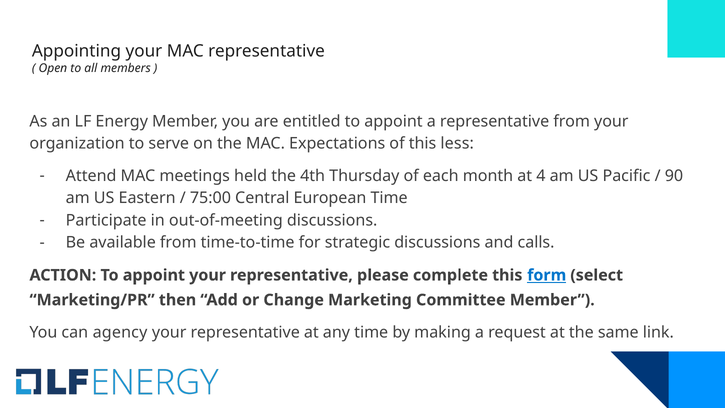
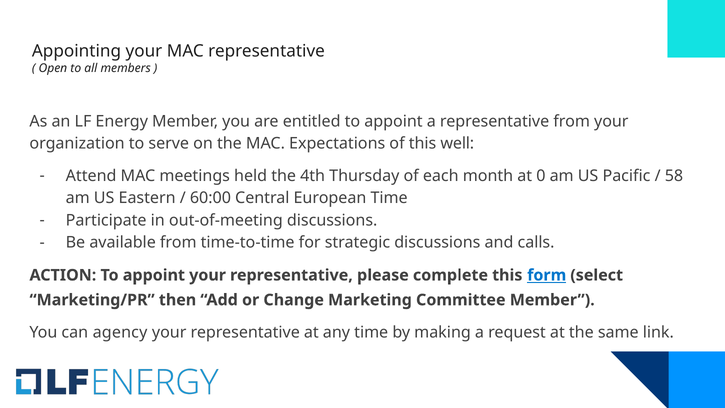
less: less -> well
4: 4 -> 0
90: 90 -> 58
75:00: 75:00 -> 60:00
